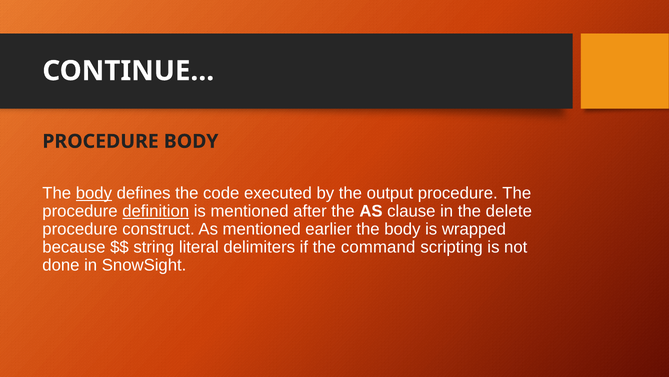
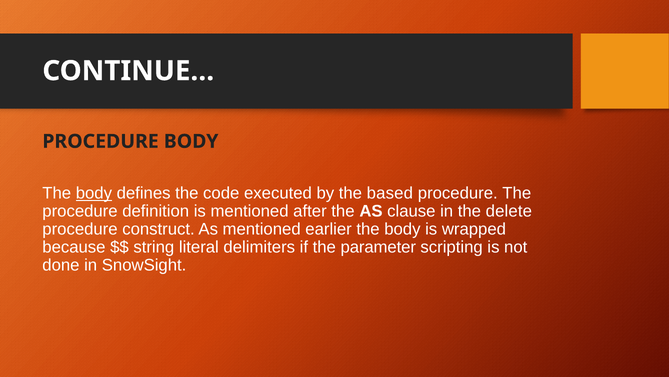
output: output -> based
definition underline: present -> none
command: command -> parameter
